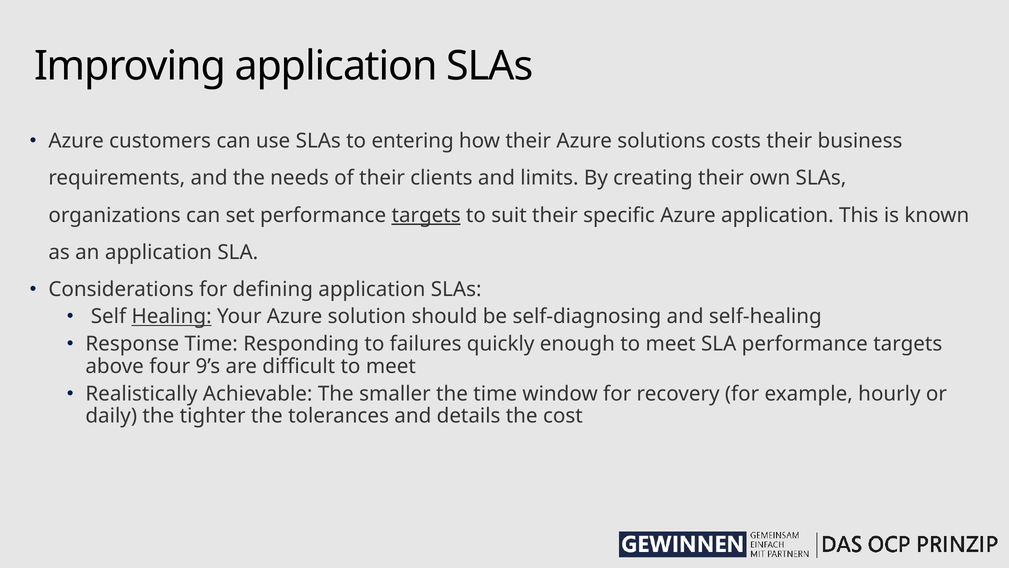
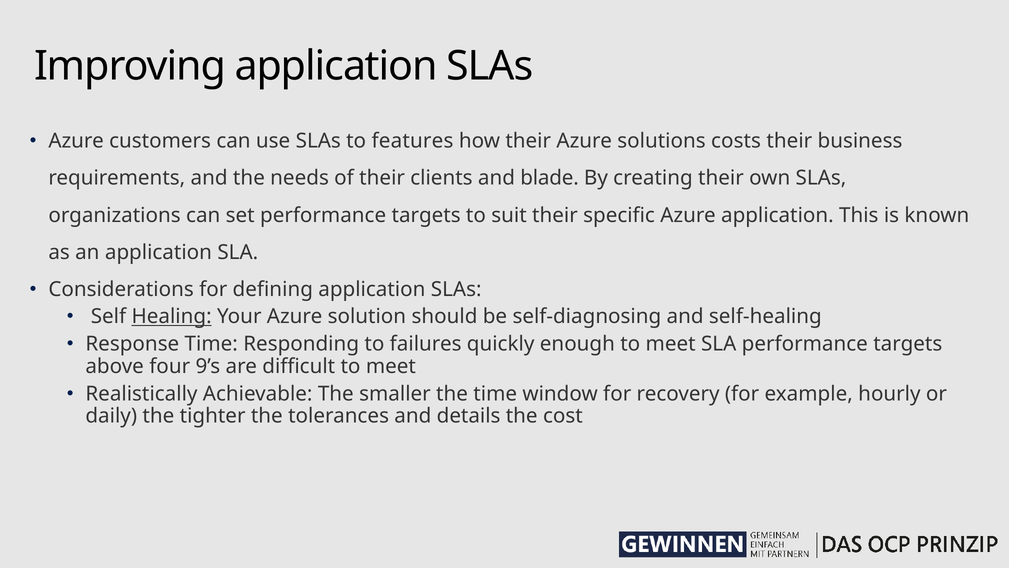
entering: entering -> features
limits: limits -> blade
targets at (426, 215) underline: present -> none
